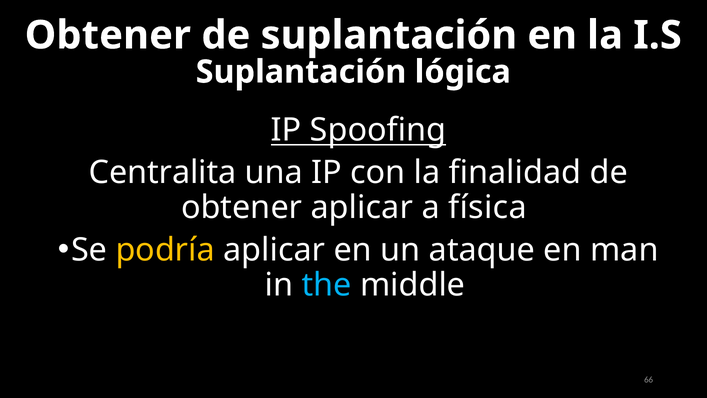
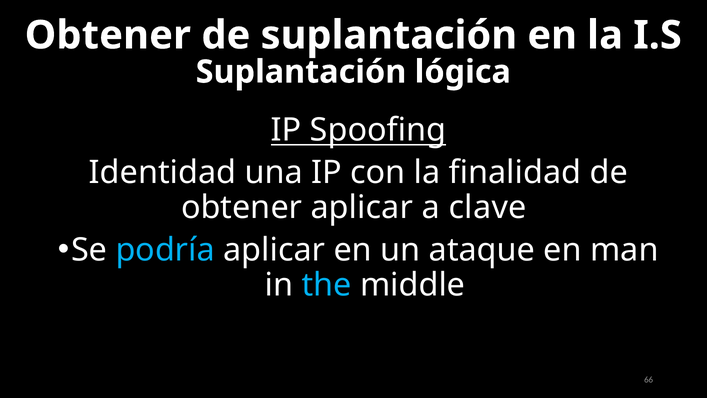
Centralita: Centralita -> Identidad
física: física -> clave
podría colour: yellow -> light blue
